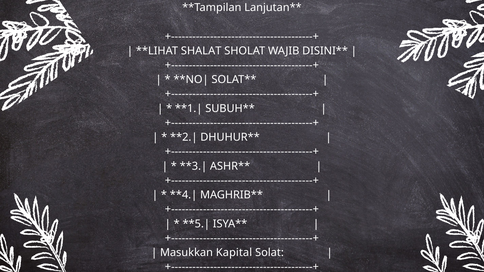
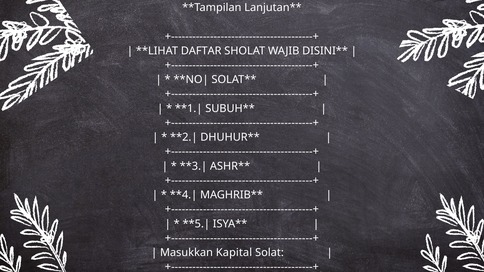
SHALAT: SHALAT -> DAFTAR
